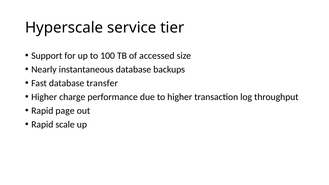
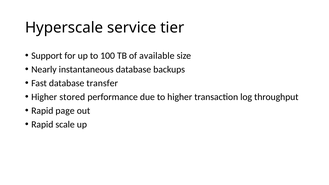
accessed: accessed -> available
charge: charge -> stored
